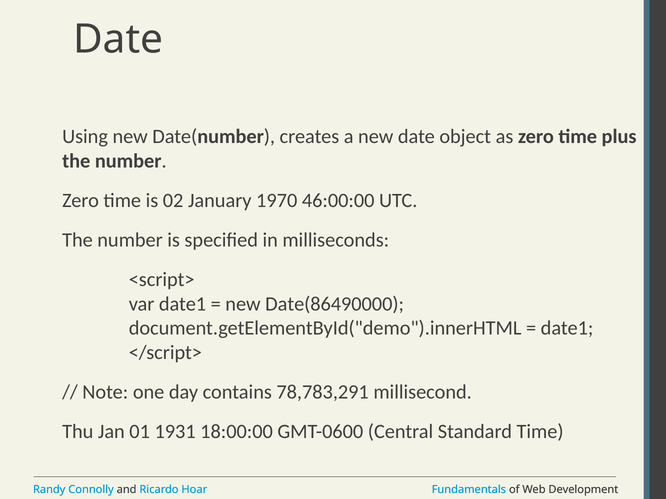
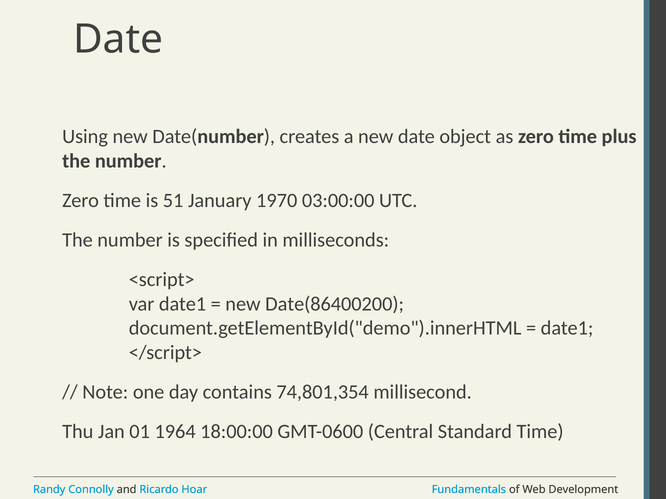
02: 02 -> 51
46:00:00: 46:00:00 -> 03:00:00
Date(86490000: Date(86490000 -> Date(86400200
78,783,291: 78,783,291 -> 74,801,354
1931: 1931 -> 1964
